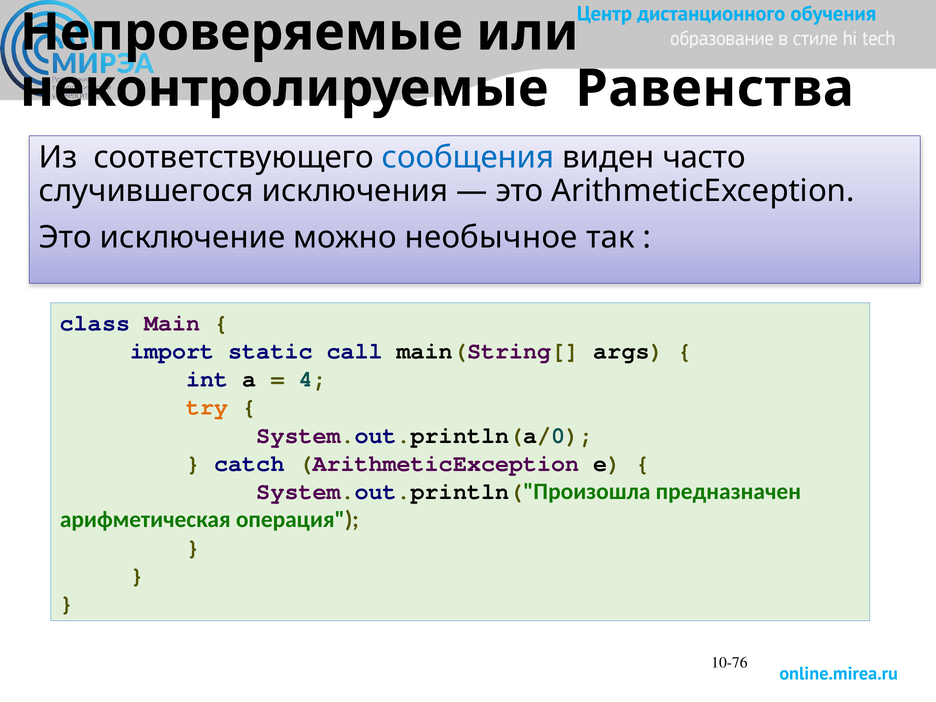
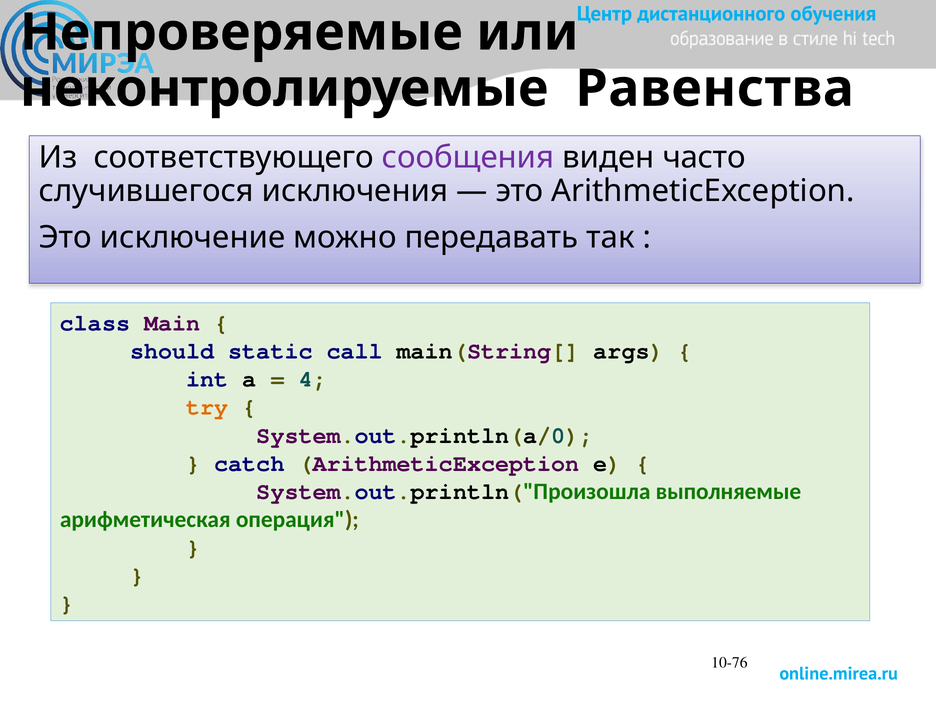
сообщения colour: blue -> purple
необычное: необычное -> передавать
import: import -> should
предназначен: предназначен -> выполняемые
